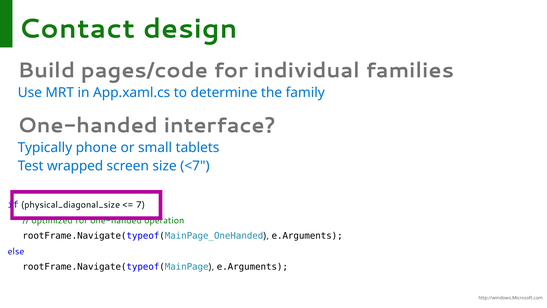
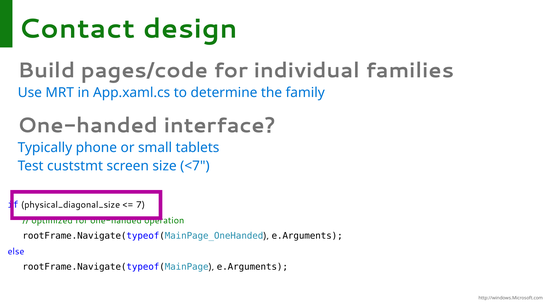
wrapped: wrapped -> custstmt
